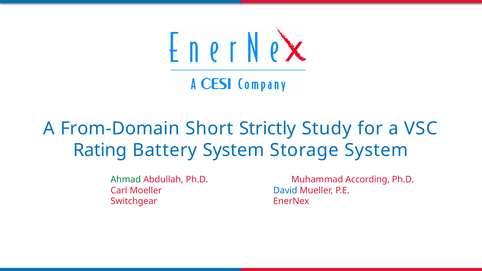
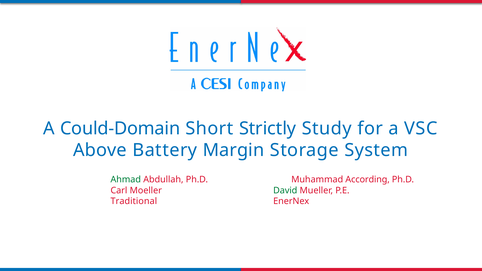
From-Domain: From-Domain -> Could-Domain
Rating: Rating -> Above
Battery System: System -> Margin
David colour: blue -> green
Switchgear: Switchgear -> Traditional
